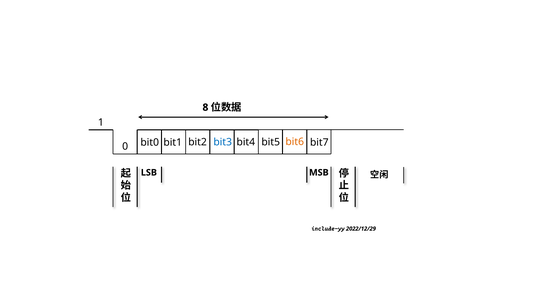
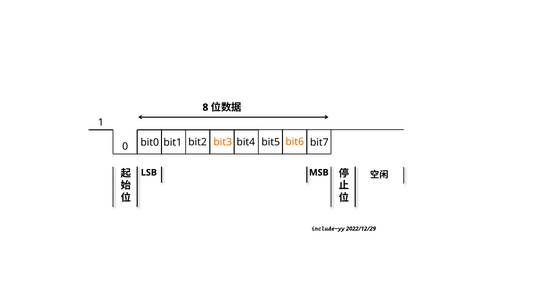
bit3 colour: blue -> orange
